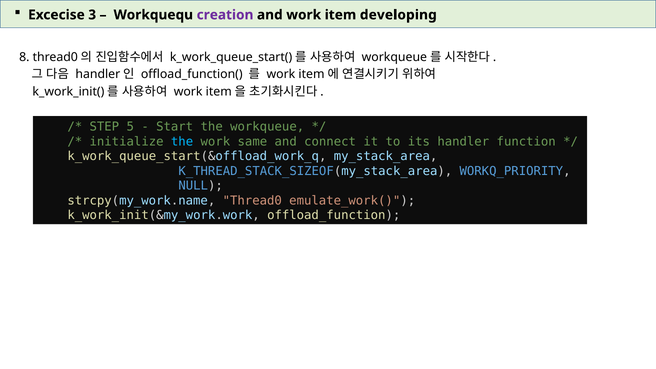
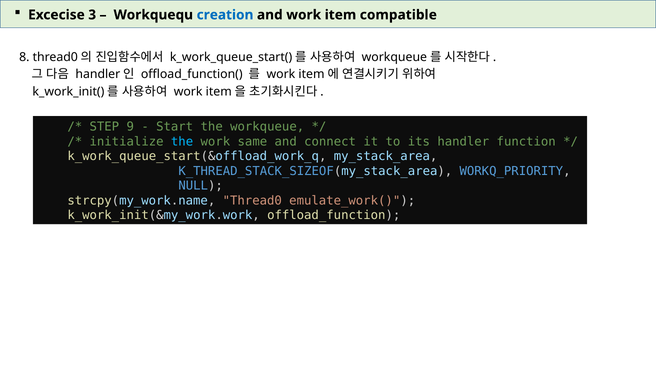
creation colour: purple -> blue
developing: developing -> compatible
5: 5 -> 9
